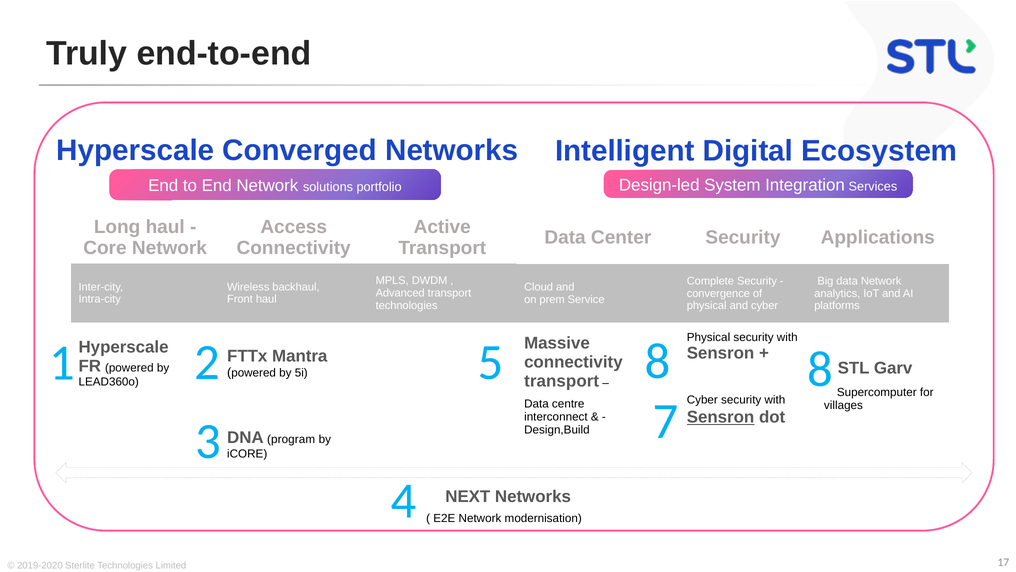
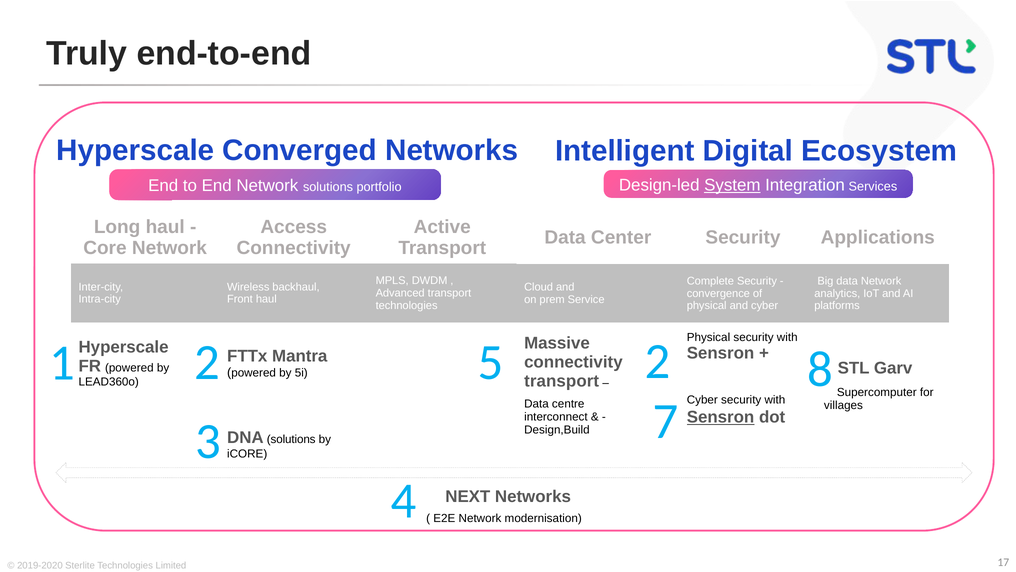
System underline: none -> present
5 8: 8 -> 2
DNA program: program -> solutions
